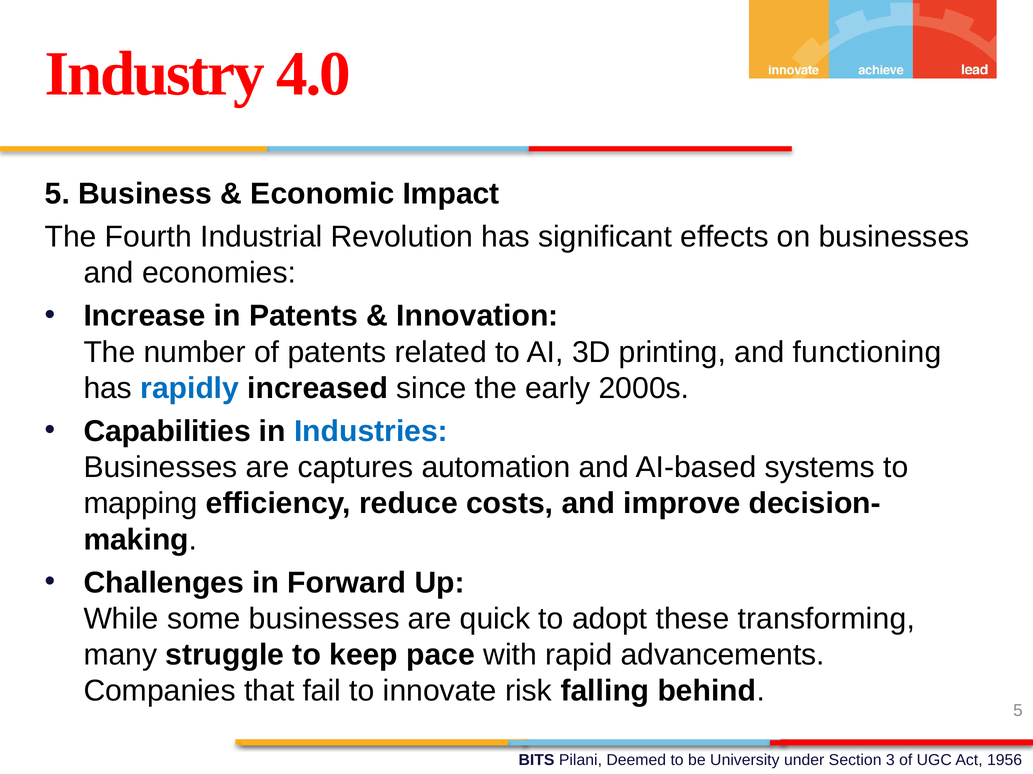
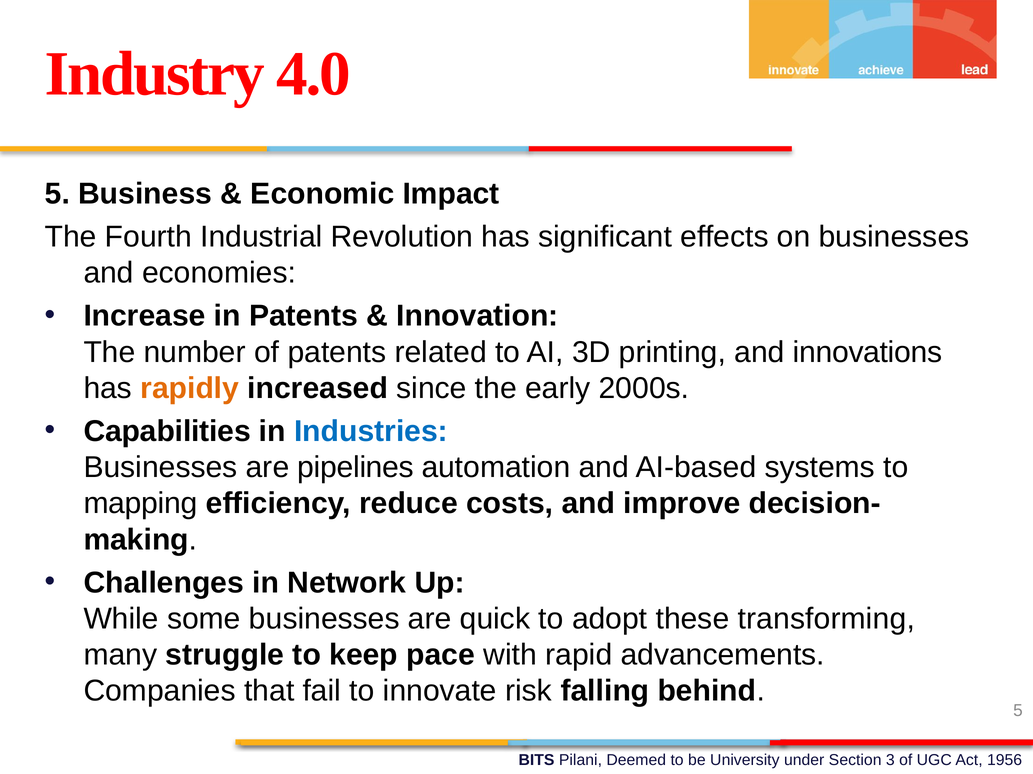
functioning: functioning -> innovations
rapidly colour: blue -> orange
captures: captures -> pipelines
Forward: Forward -> Network
